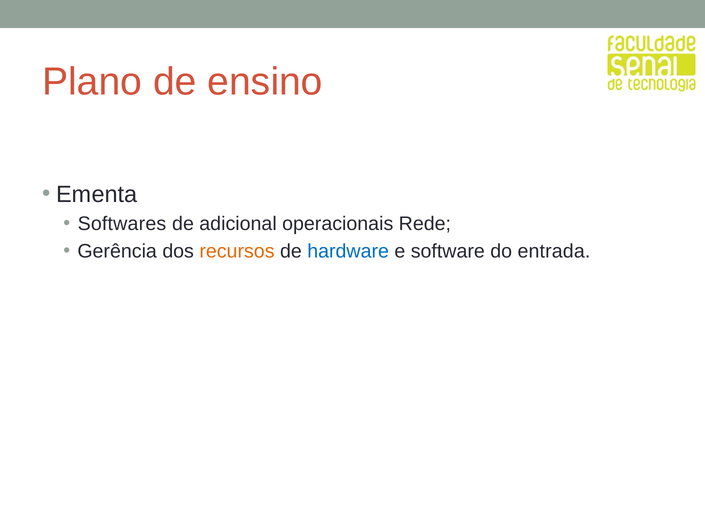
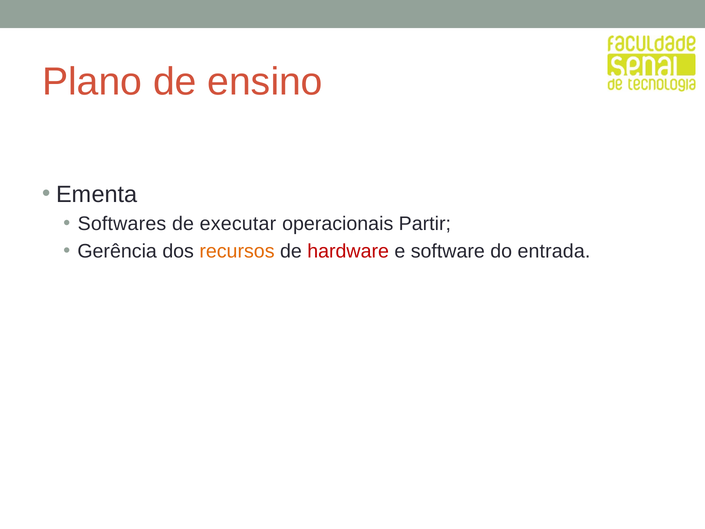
adicional: adicional -> executar
Rede: Rede -> Partir
hardware colour: blue -> red
